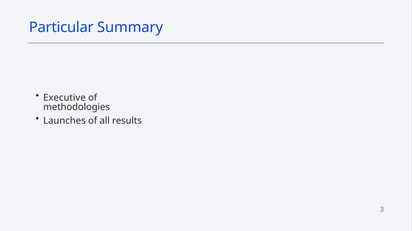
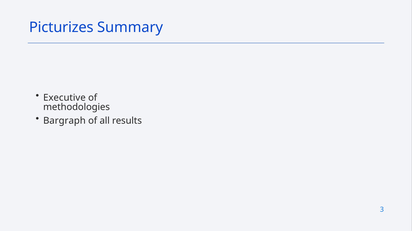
Particular: Particular -> Picturizes
Launches: Launches -> Bargraph
